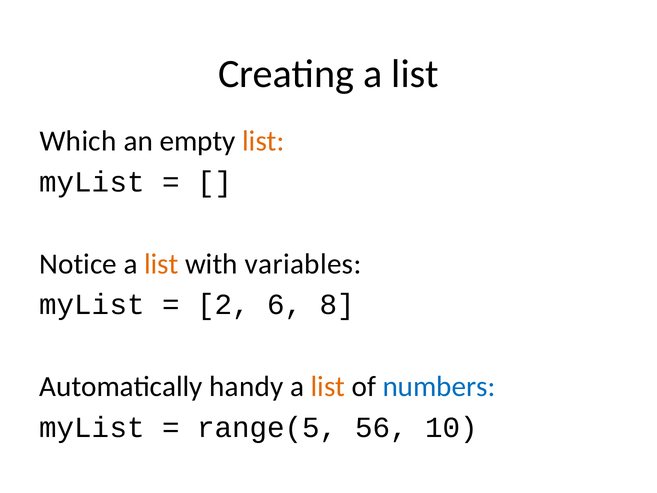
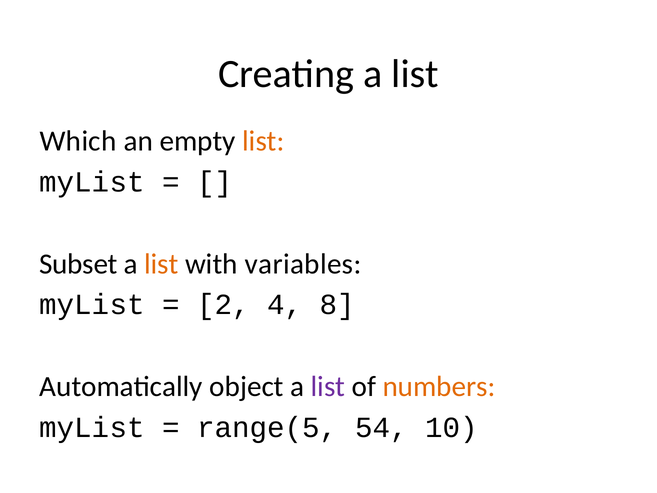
Notice: Notice -> Subset
6: 6 -> 4
handy: handy -> object
list at (328, 386) colour: orange -> purple
numbers colour: blue -> orange
56: 56 -> 54
